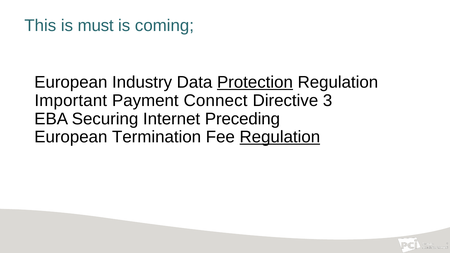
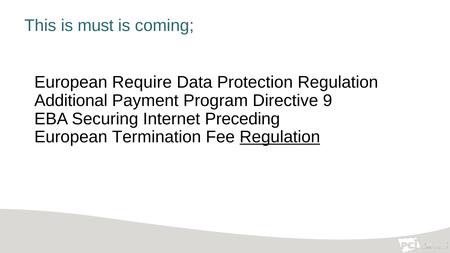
Industry: Industry -> Require
Protection underline: present -> none
Important: Important -> Additional
Connect: Connect -> Program
3: 3 -> 9
